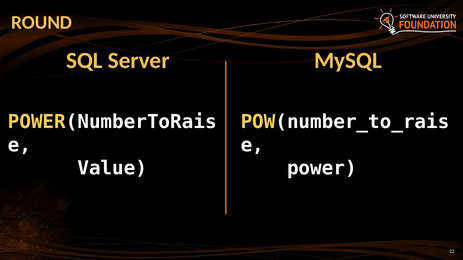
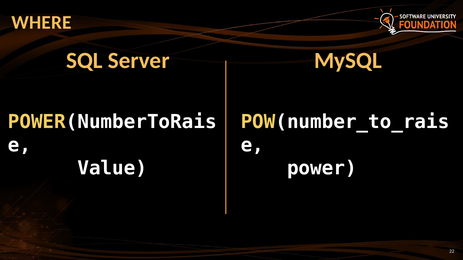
ROUND: ROUND -> WHERE
